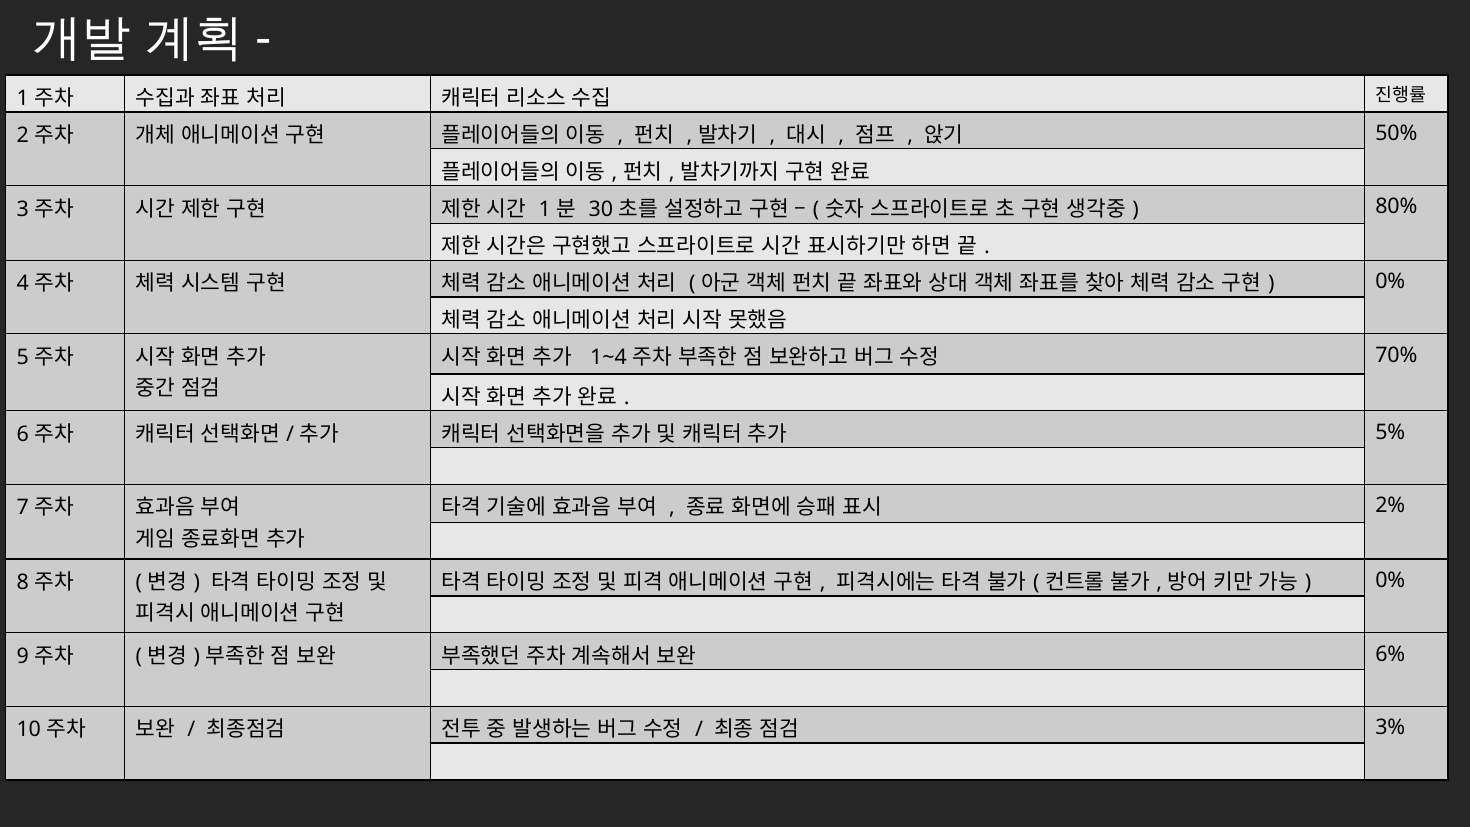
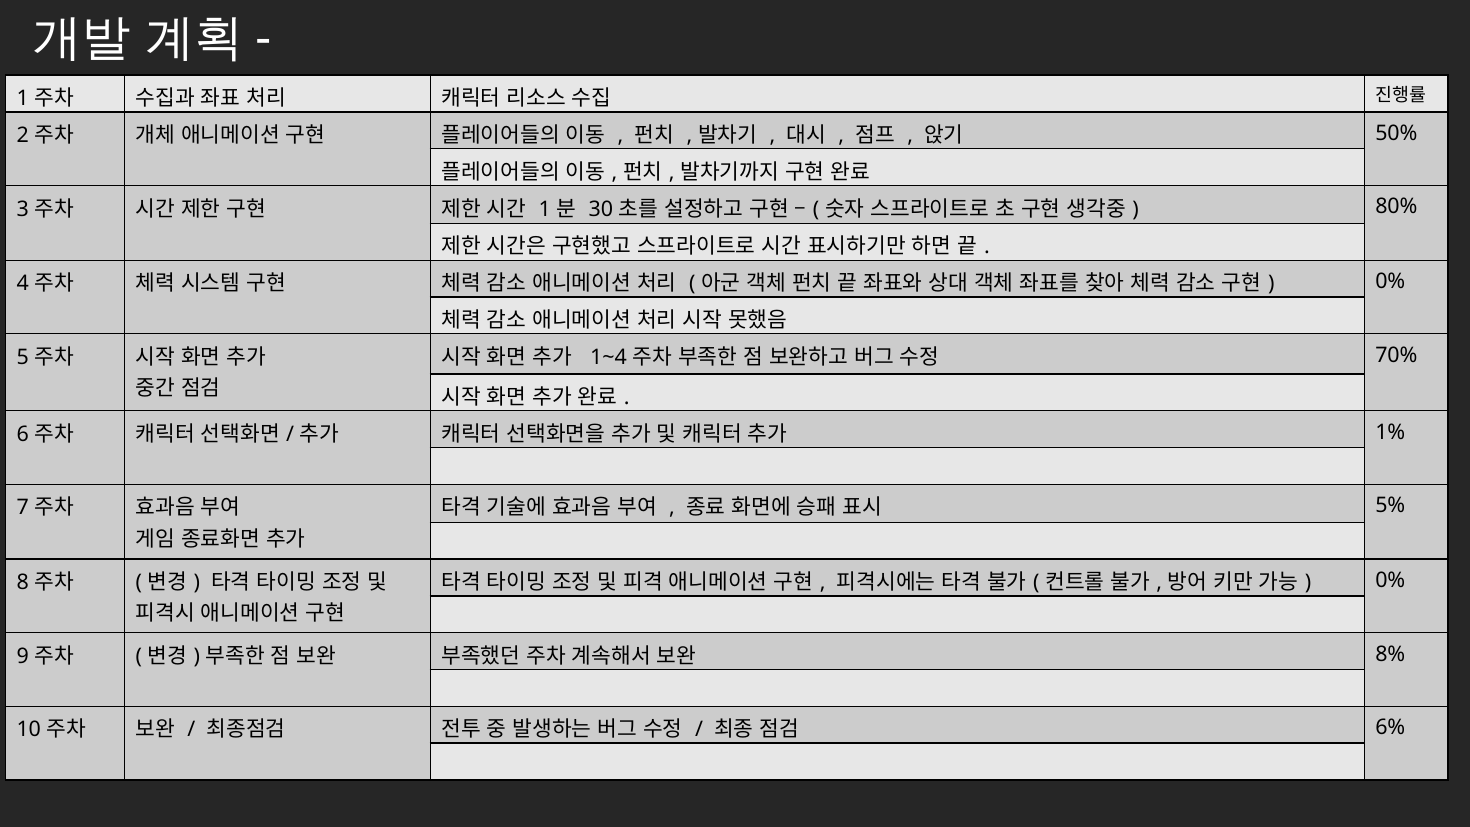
5%: 5% -> 1%
2%: 2% -> 5%
6%: 6% -> 8%
3%: 3% -> 6%
